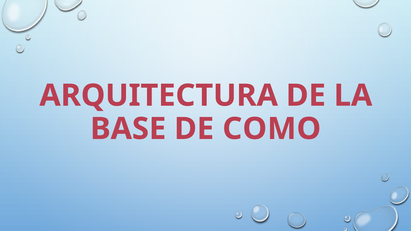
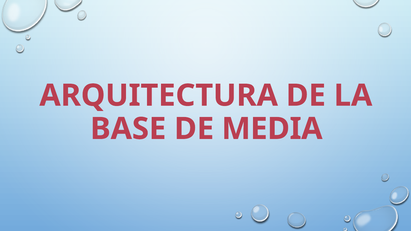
COMO: COMO -> MEDIA
